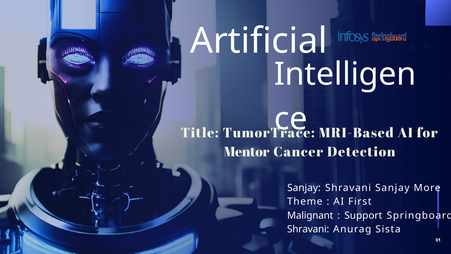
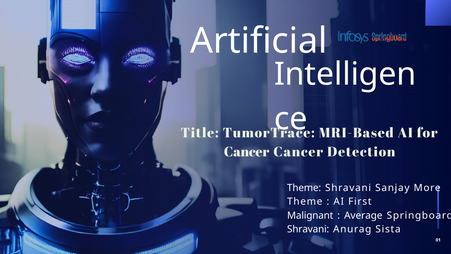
Mentor at (247, 152): Mentor -> Cancer
Sanjay at (304, 188): Sanjay -> Theme
Support: Support -> Average
